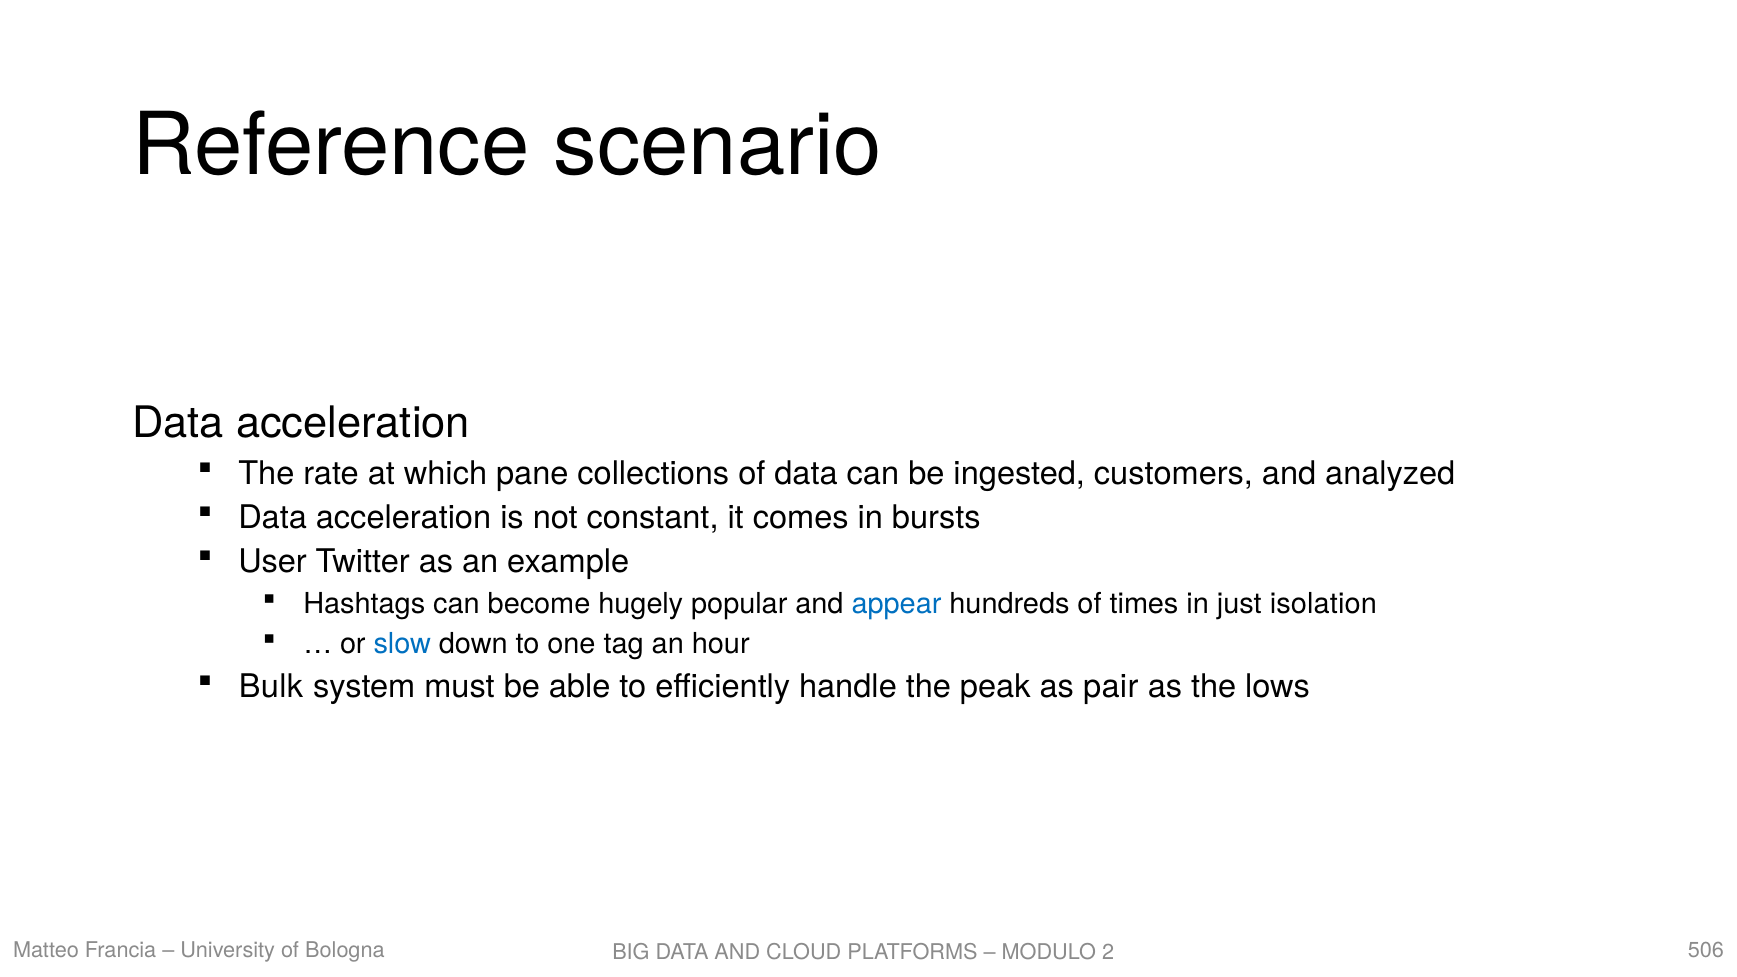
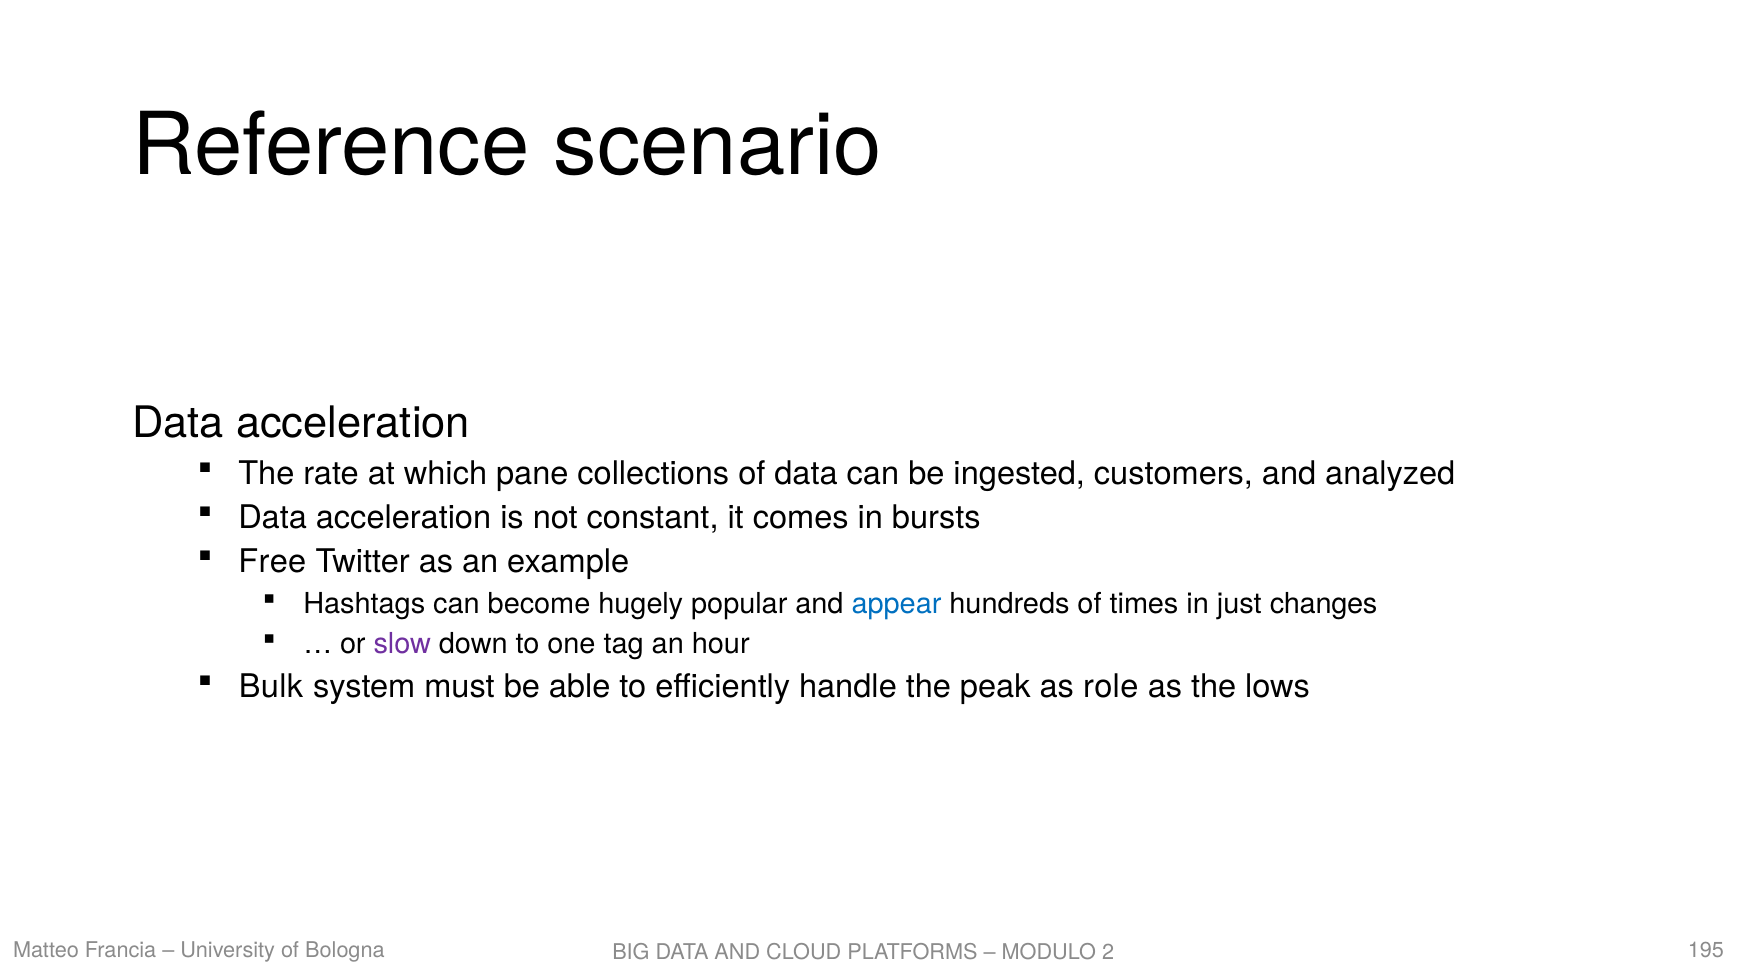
User: User -> Free
isolation: isolation -> changes
slow colour: blue -> purple
pair: pair -> role
506: 506 -> 195
